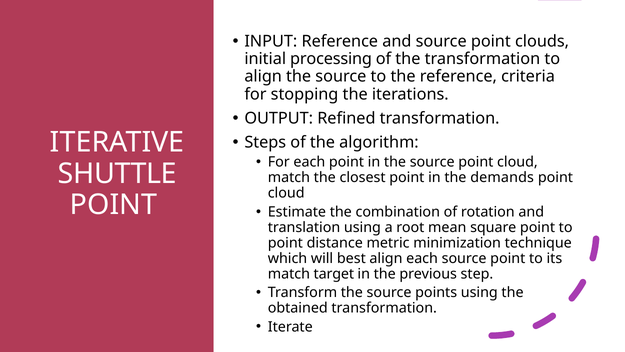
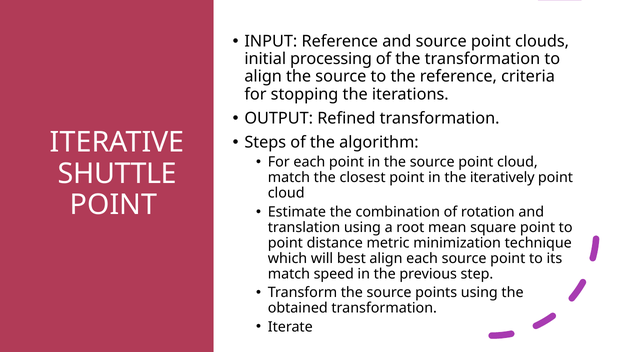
demands: demands -> iteratively
target: target -> speed
